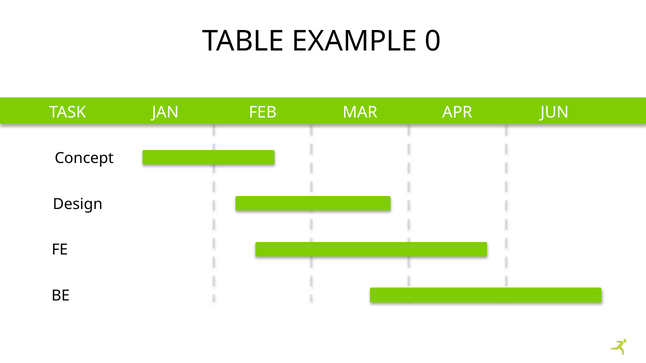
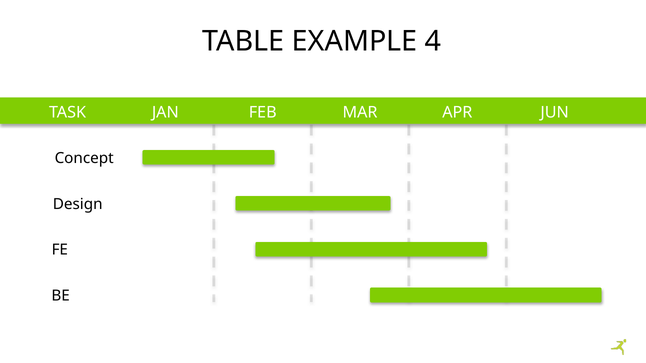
0: 0 -> 4
